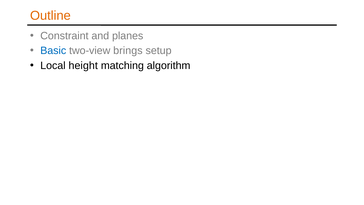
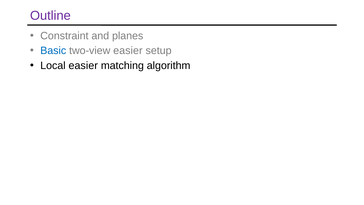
Outline colour: orange -> purple
two-view brings: brings -> easier
Local height: height -> easier
